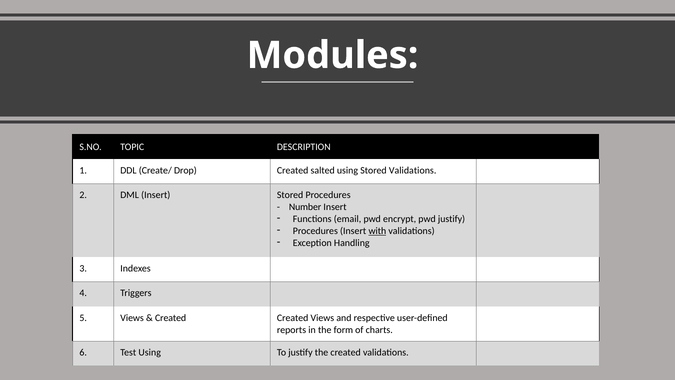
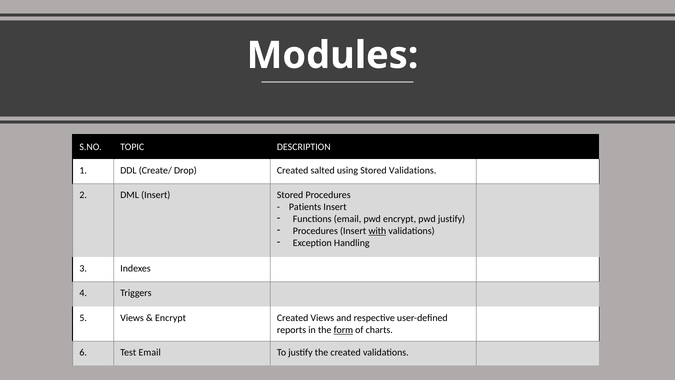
Number: Number -> Patients
Created at (171, 318): Created -> Encrypt
form underline: none -> present
Test Using: Using -> Email
